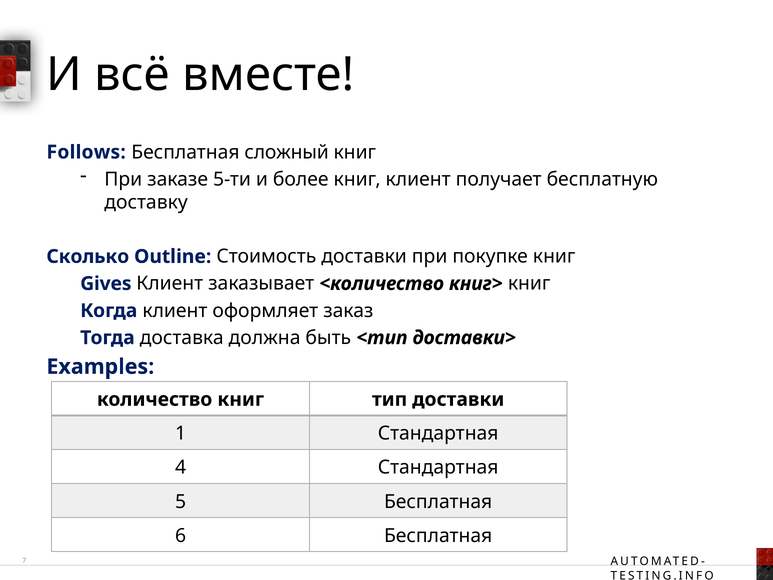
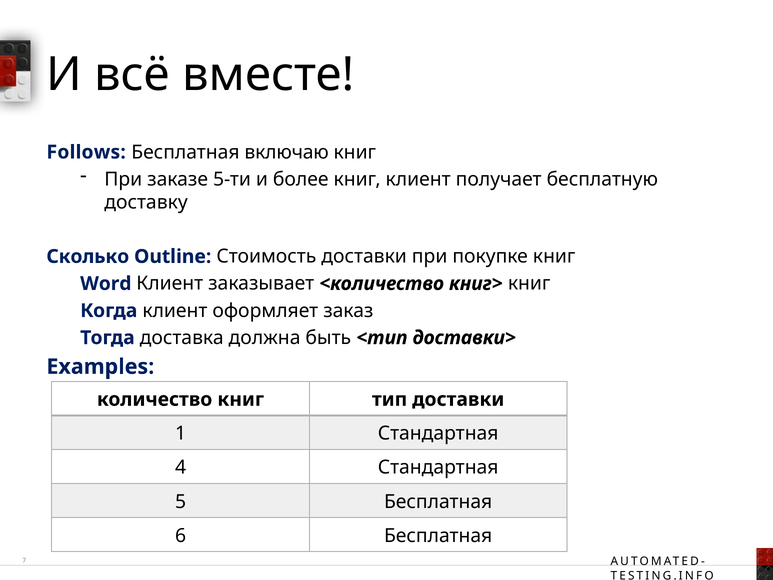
сложный: сложный -> включаю
Gives: Gives -> Word
